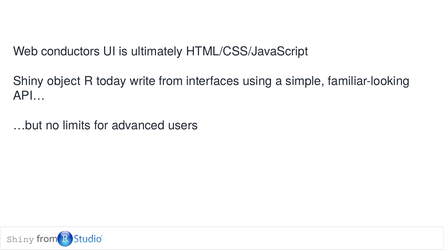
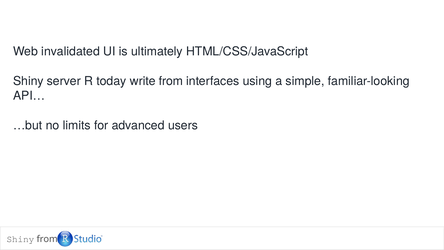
conductors: conductors -> invalidated
object: object -> server
